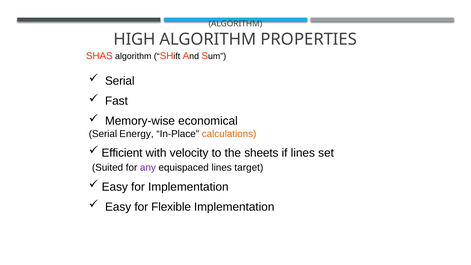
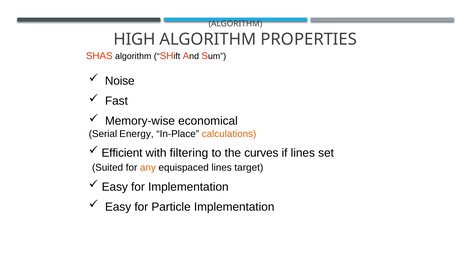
Serial at (120, 81): Serial -> Noise
velocity: velocity -> filtering
sheets: sheets -> curves
any colour: purple -> orange
Flexible: Flexible -> Particle
